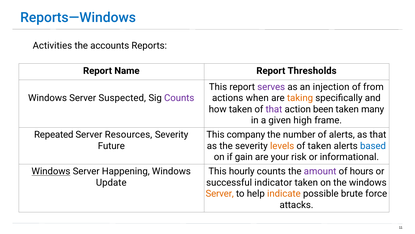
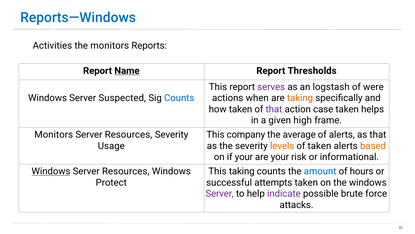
the accounts: accounts -> monitors
Name underline: none -> present
injection: injection -> logstash
from: from -> were
Counts at (179, 98) colour: purple -> blue
been: been -> case
many: many -> helps
Repeated at (54, 134): Repeated -> Monitors
number: number -> average
Future: Future -> Usage
based colour: blue -> orange
if gain: gain -> your
Happening at (126, 171): Happening -> Resources
This hourly: hourly -> taking
amount colour: purple -> blue
Update: Update -> Protect
indicator: indicator -> attempts
Server at (220, 193) colour: orange -> purple
indicate colour: orange -> purple
